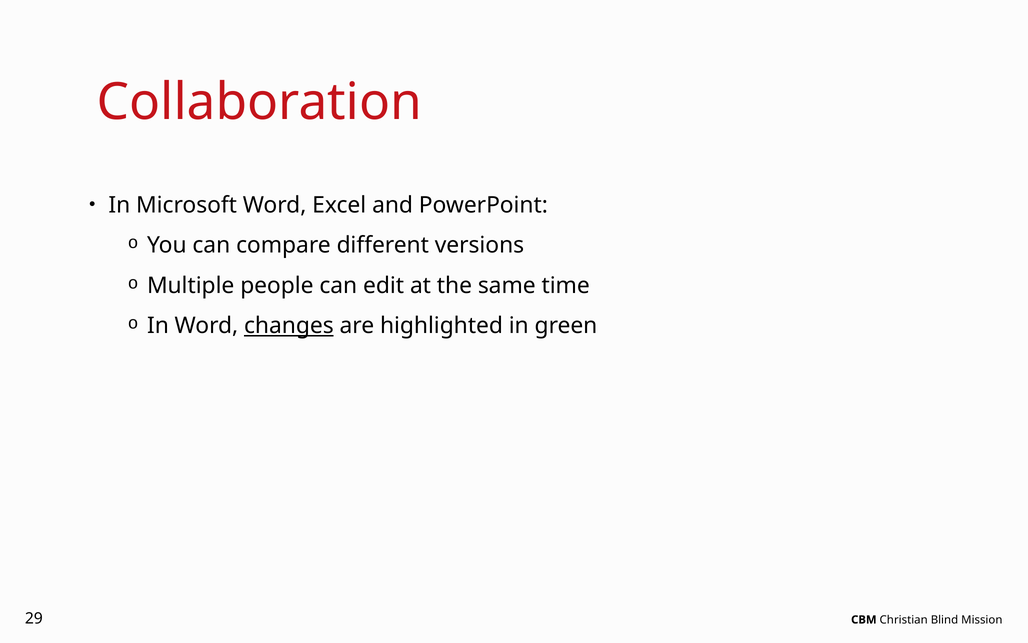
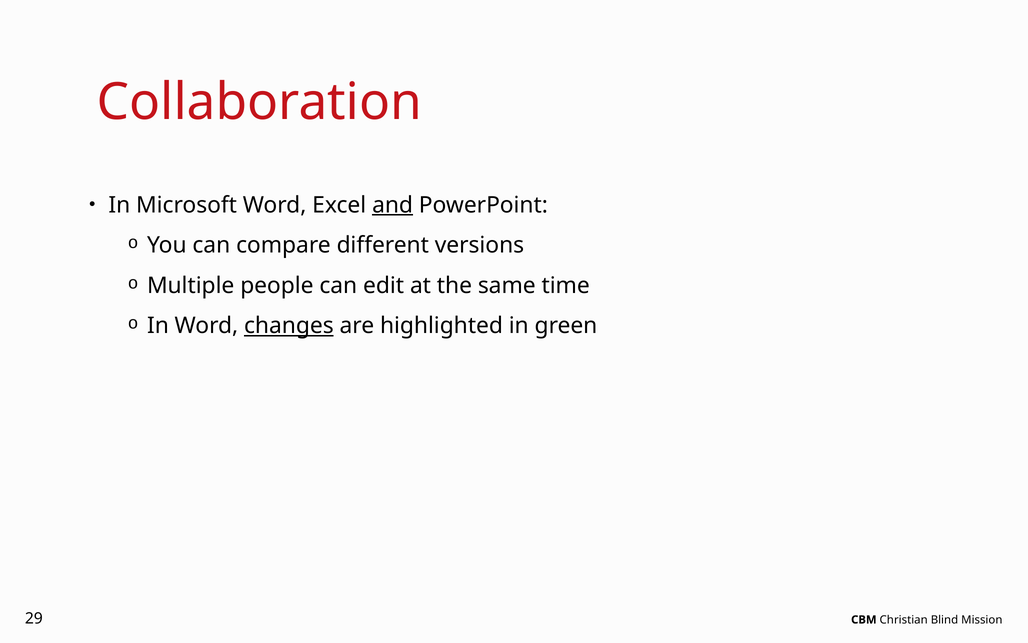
and underline: none -> present
